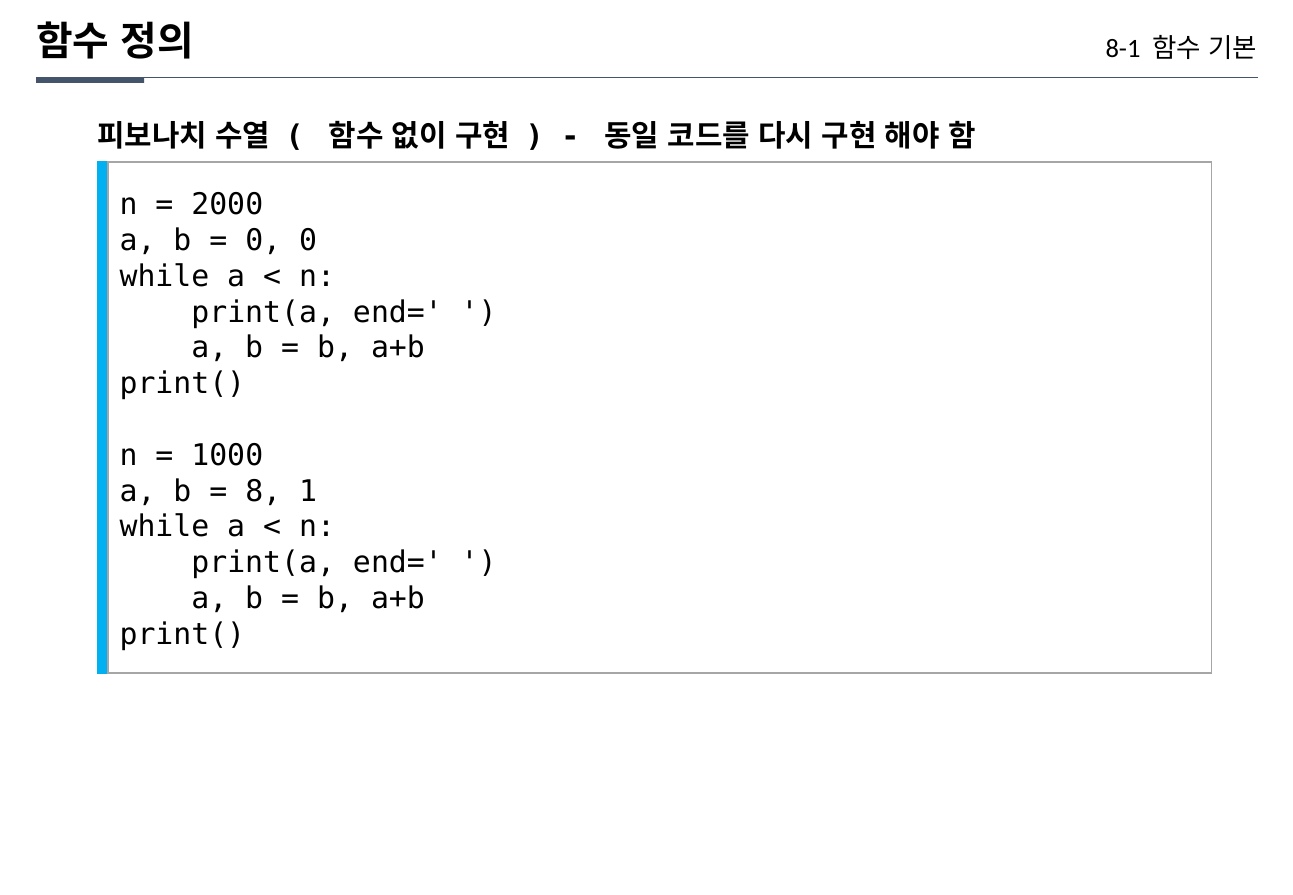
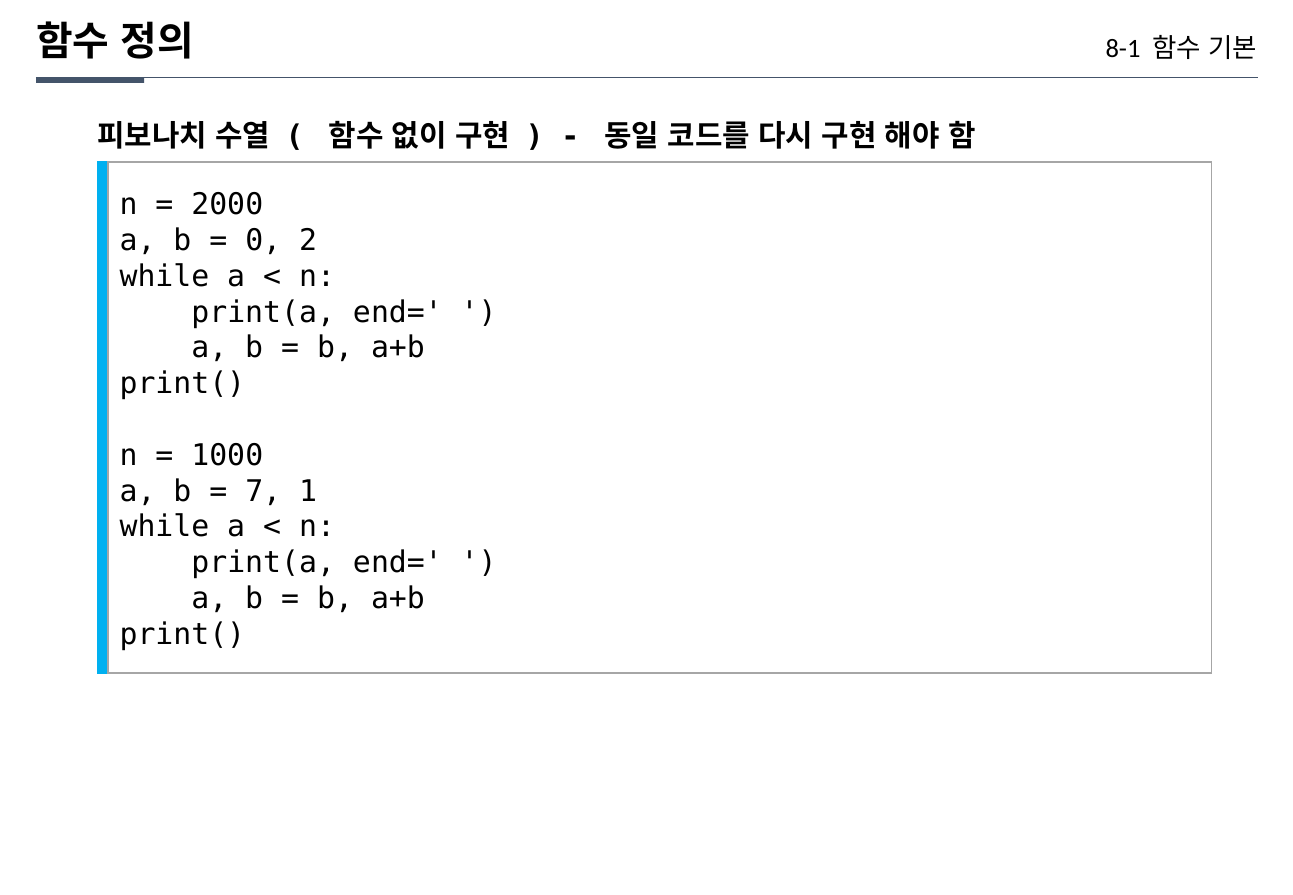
0 0: 0 -> 2
8: 8 -> 7
